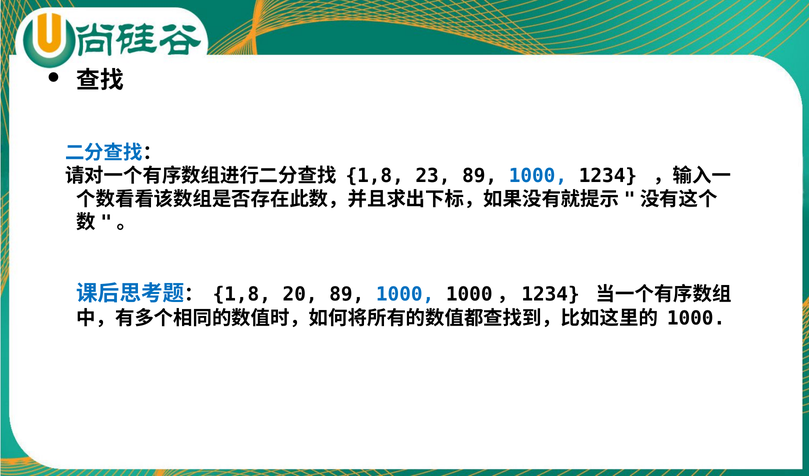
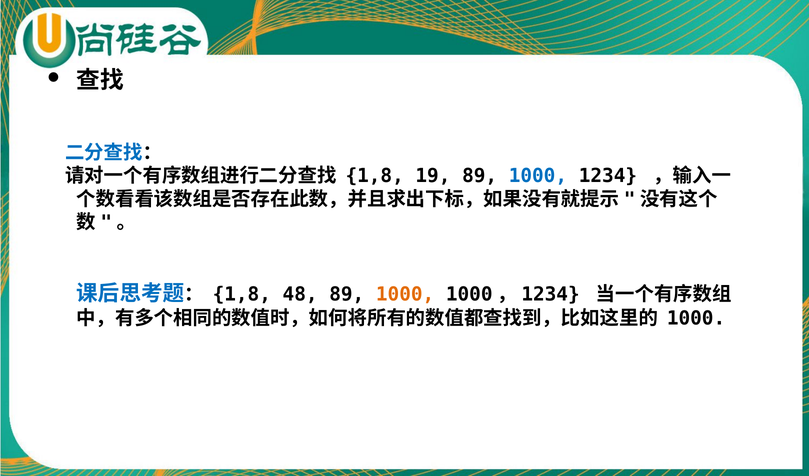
23: 23 -> 19
20: 20 -> 48
1000 at (405, 295) colour: blue -> orange
